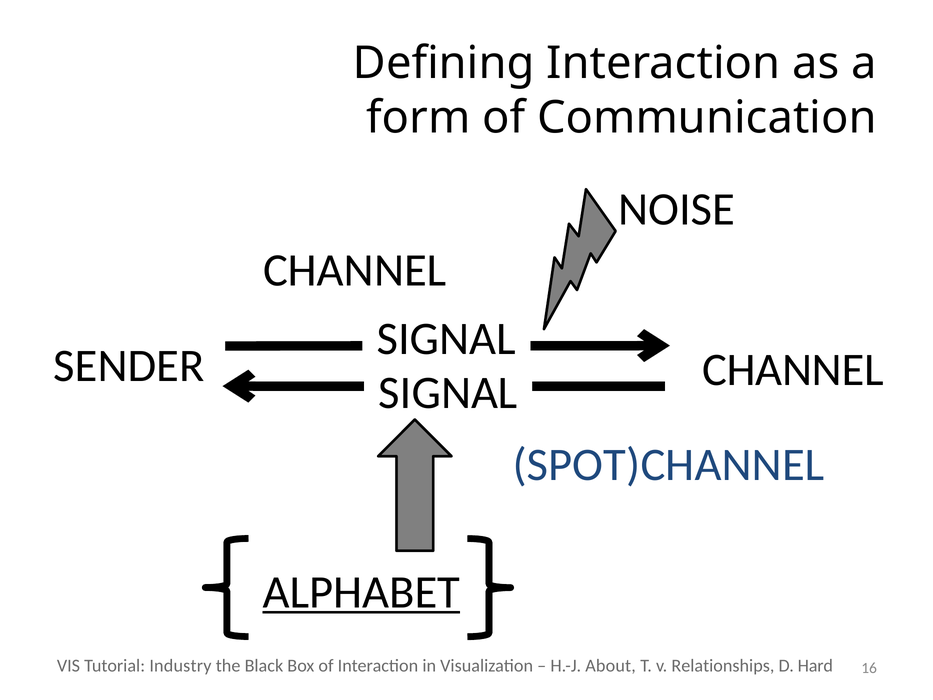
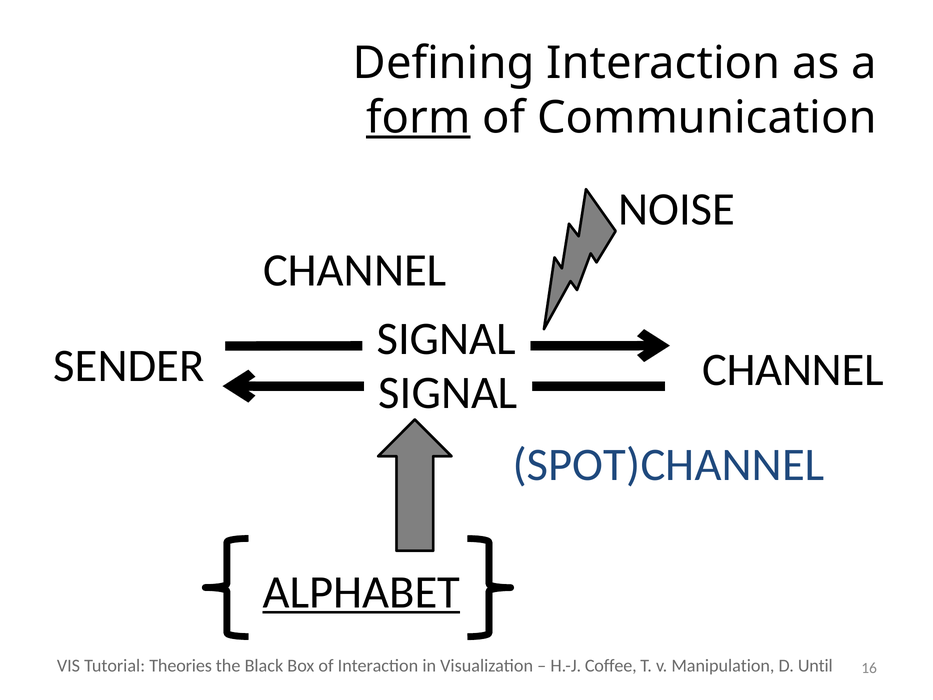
form underline: none -> present
Industry: Industry -> Theories
About: About -> Coffee
Relationships: Relationships -> Manipulation
Hard: Hard -> Until
